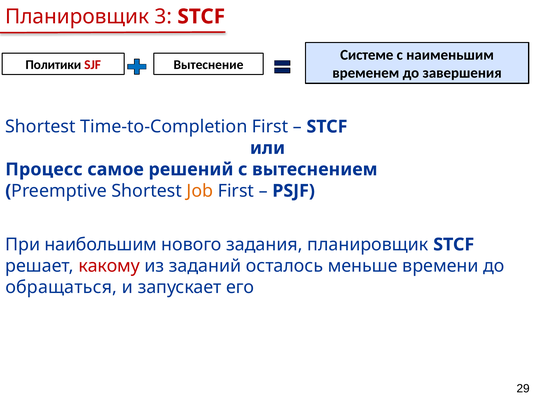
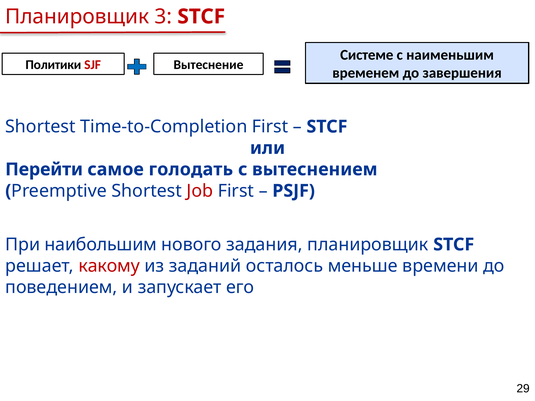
Процесс: Процесс -> Перейти
решений: решений -> голодать
Job colour: orange -> red
обращаться: обращаться -> поведением
